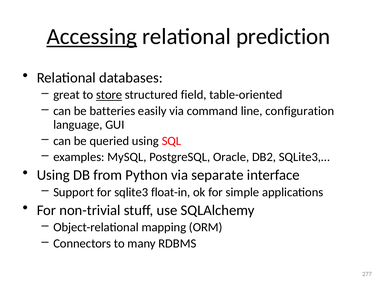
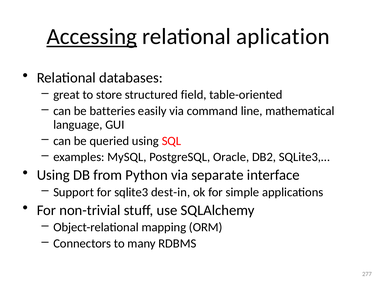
prediction: prediction -> aplication
store underline: present -> none
configuration: configuration -> mathematical
float-in: float-in -> dest-in
